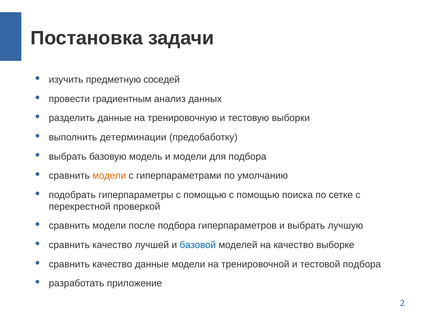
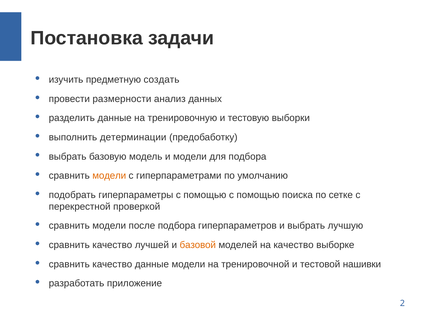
соседей: соседей -> создать
градиентным: градиентным -> размерности
базовой colour: blue -> orange
тестовой подбора: подбора -> нашивки
